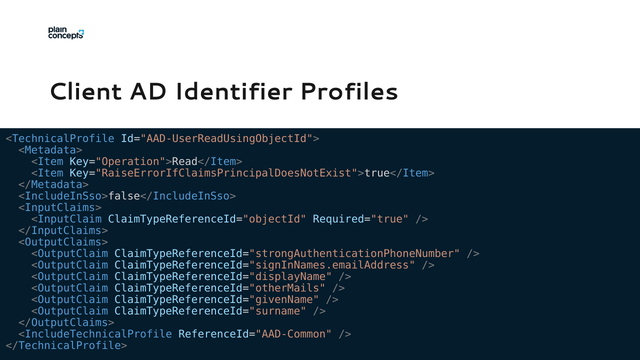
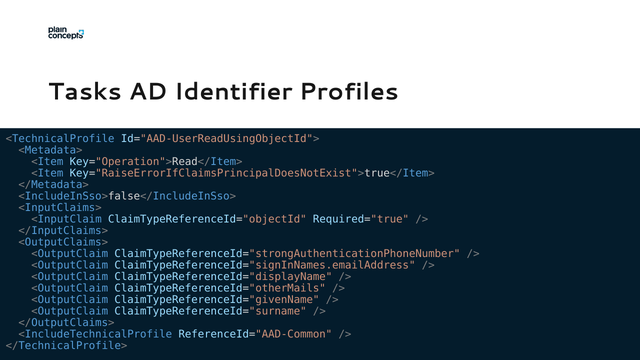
Client: Client -> Tasks
